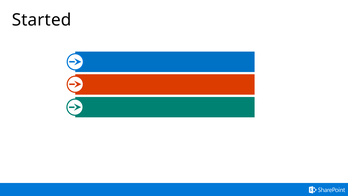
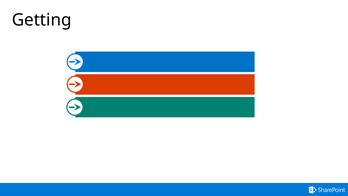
Started: Started -> Getting
